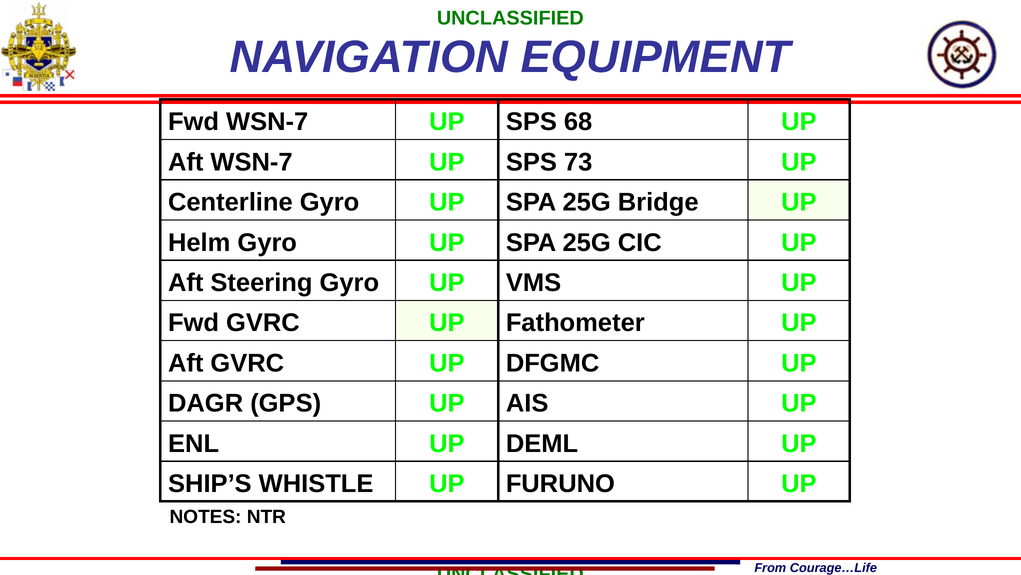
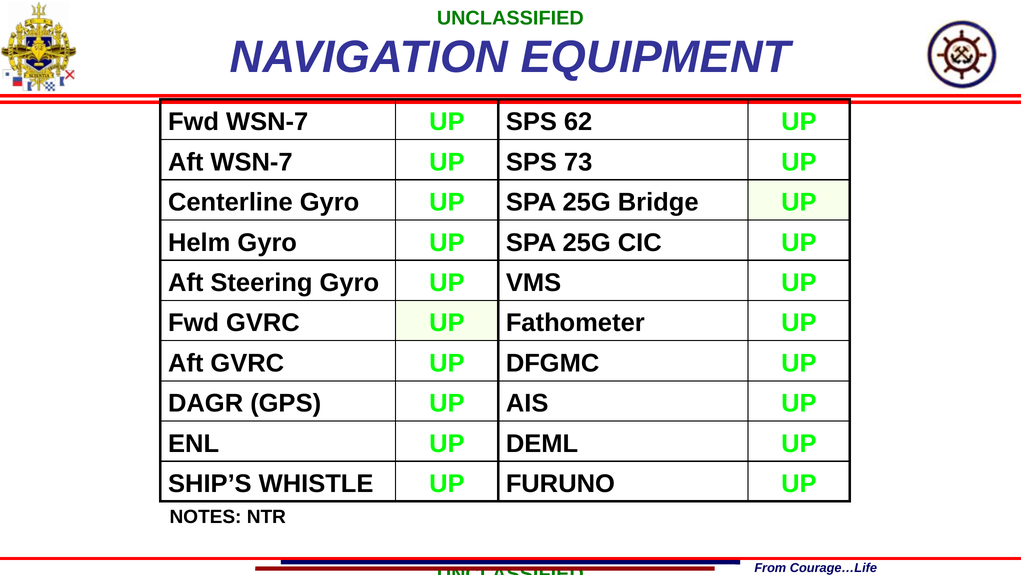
68: 68 -> 62
